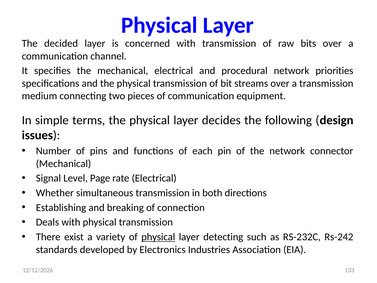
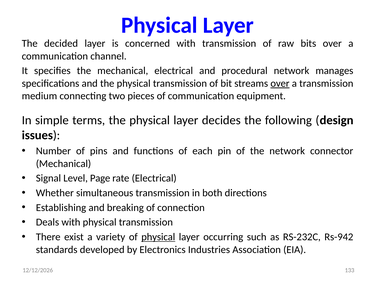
priorities: priorities -> manages
over at (280, 83) underline: none -> present
detecting: detecting -> occurring
Rs-242: Rs-242 -> Rs-942
